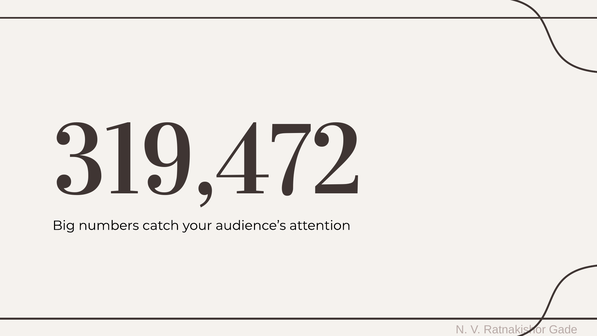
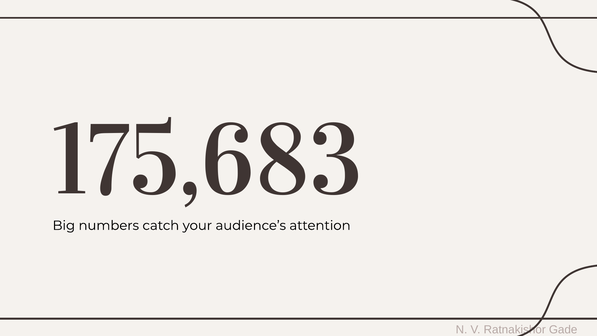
319,472: 319,472 -> 175,683
